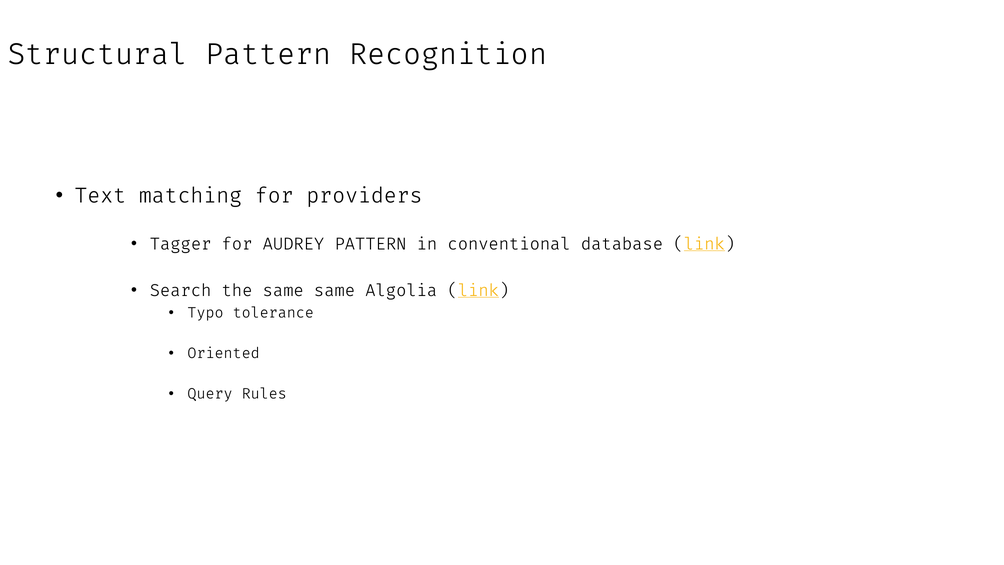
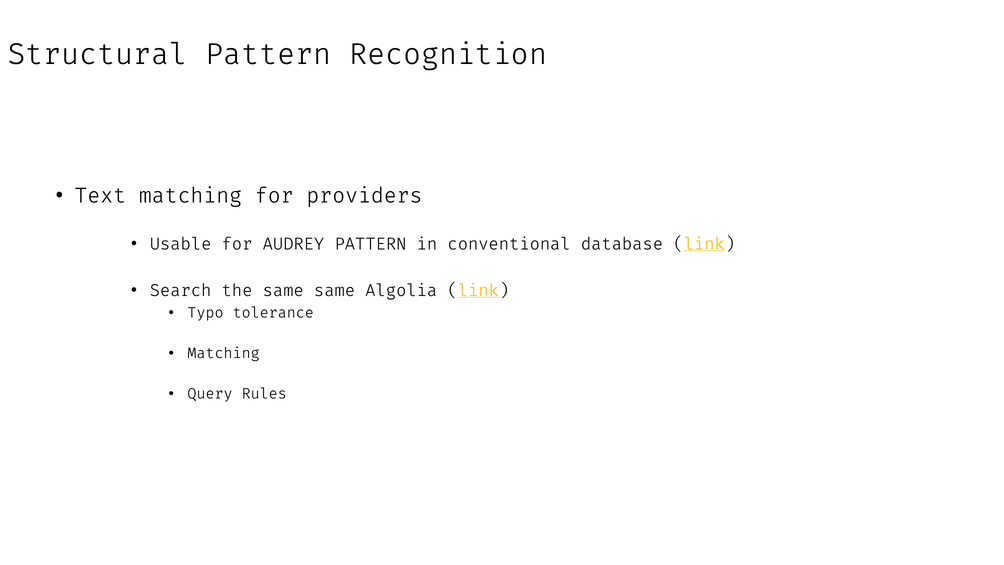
Tagger: Tagger -> Usable
Oriented at (224, 353): Oriented -> Matching
